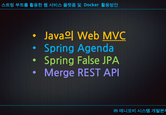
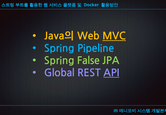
Agenda: Agenda -> Pipeline
Merge: Merge -> Global
API underline: none -> present
